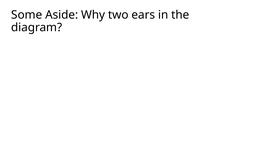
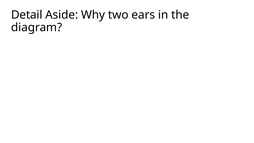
Some: Some -> Detail
